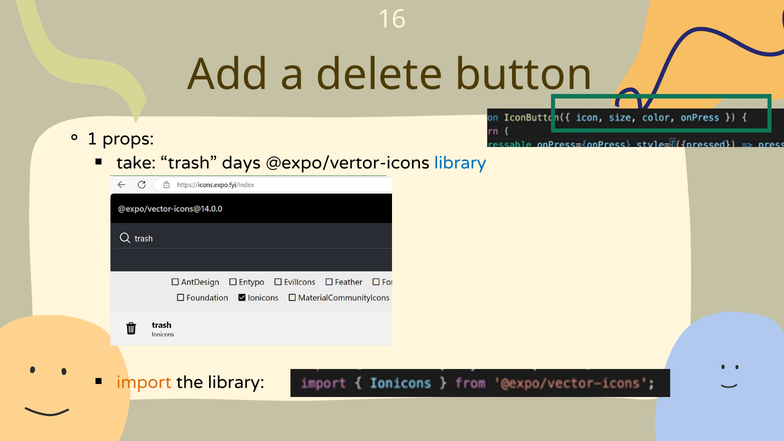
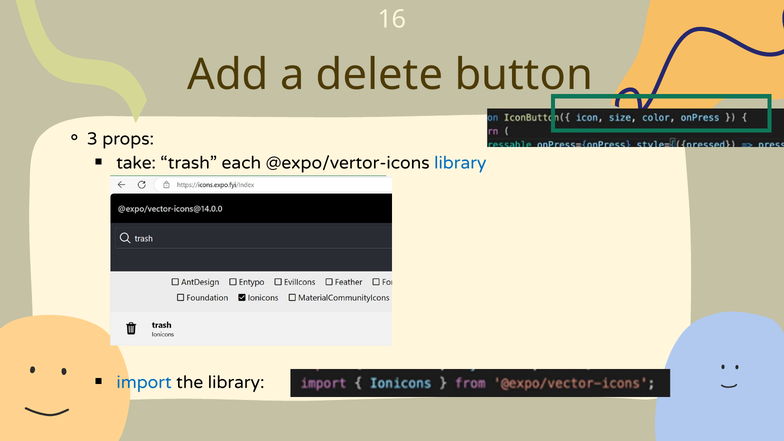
1: 1 -> 3
days: days -> each
import colour: orange -> blue
